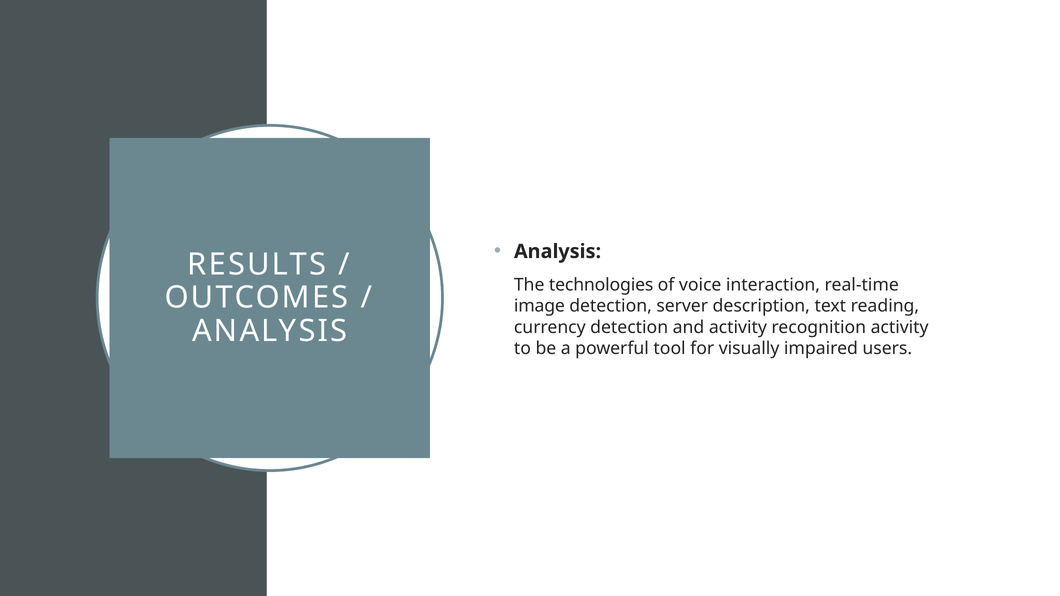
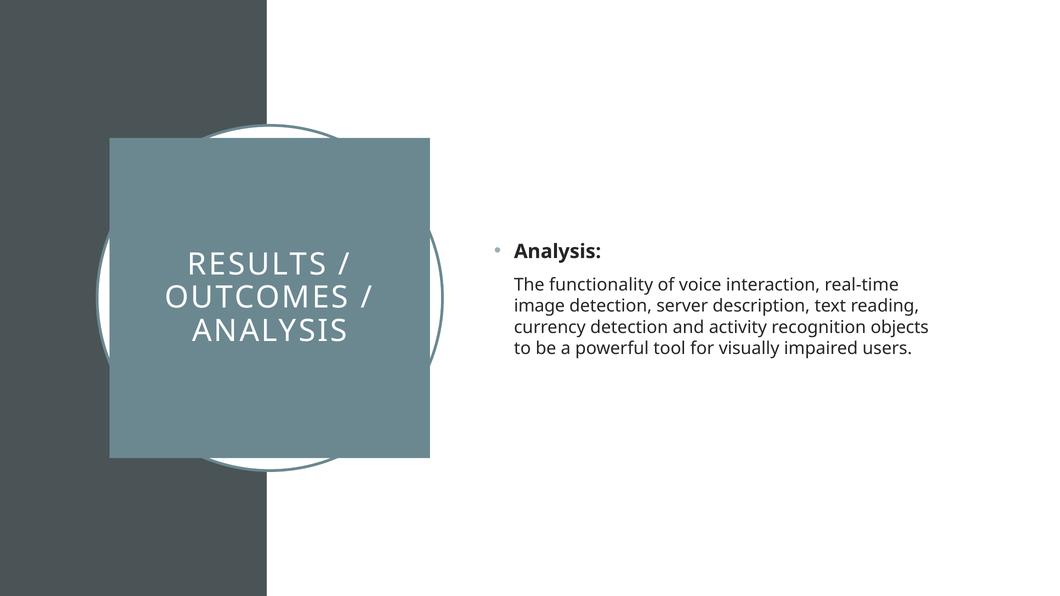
technologies: technologies -> functionality
recognition activity: activity -> objects
